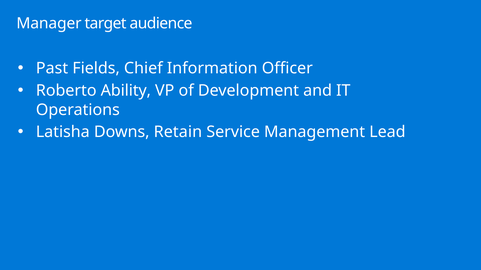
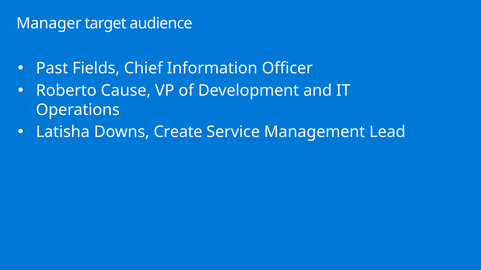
Ability: Ability -> Cause
Retain: Retain -> Create
